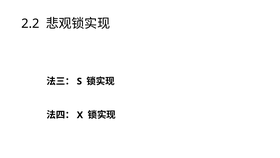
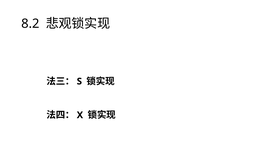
2.2: 2.2 -> 8.2
